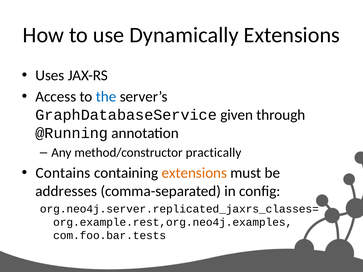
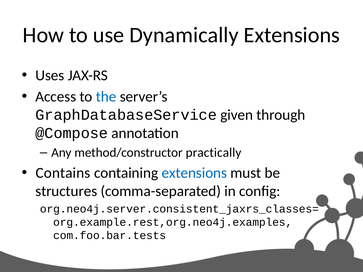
@Running: @Running -> @Compose
extensions at (194, 173) colour: orange -> blue
addresses: addresses -> structures
org.neo4j.server.replicated_jaxrs_classes=: org.neo4j.server.replicated_jaxrs_classes= -> org.neo4j.server.consistent_jaxrs_classes=
